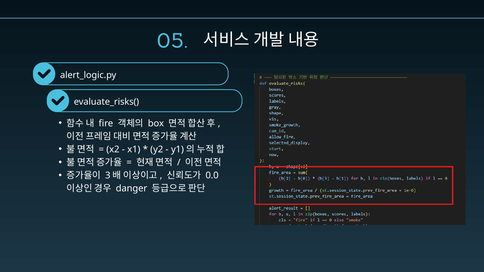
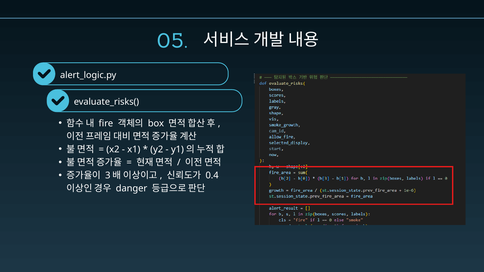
0.0: 0.0 -> 0.4
